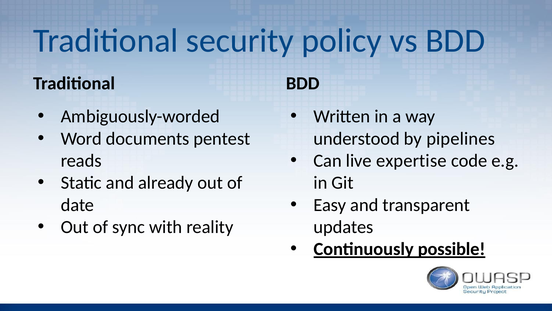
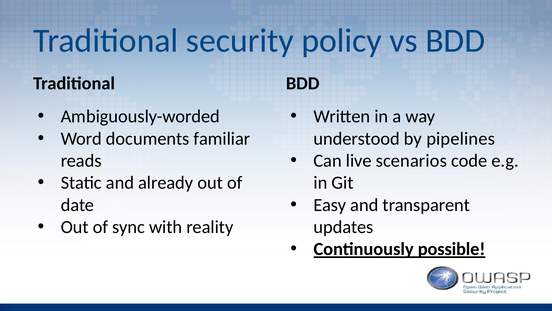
pentest: pentest -> familiar
expertise: expertise -> scenarios
